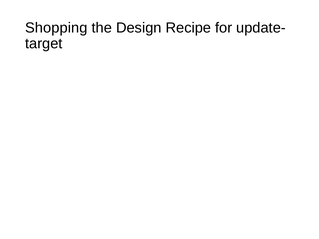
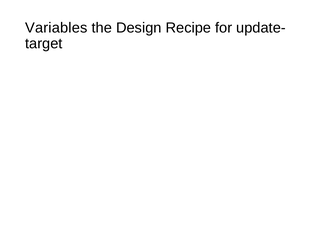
Shopping: Shopping -> Variables
